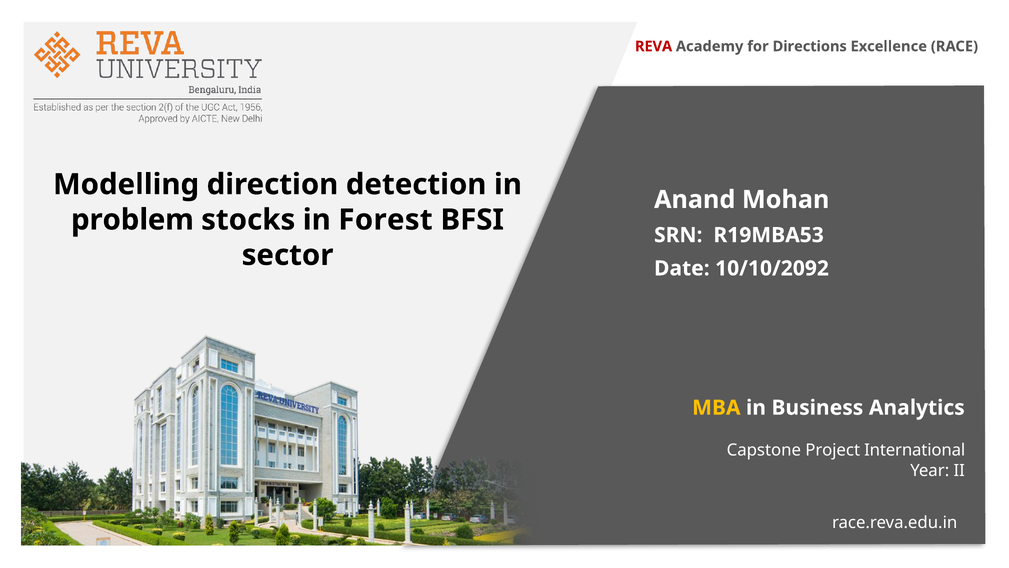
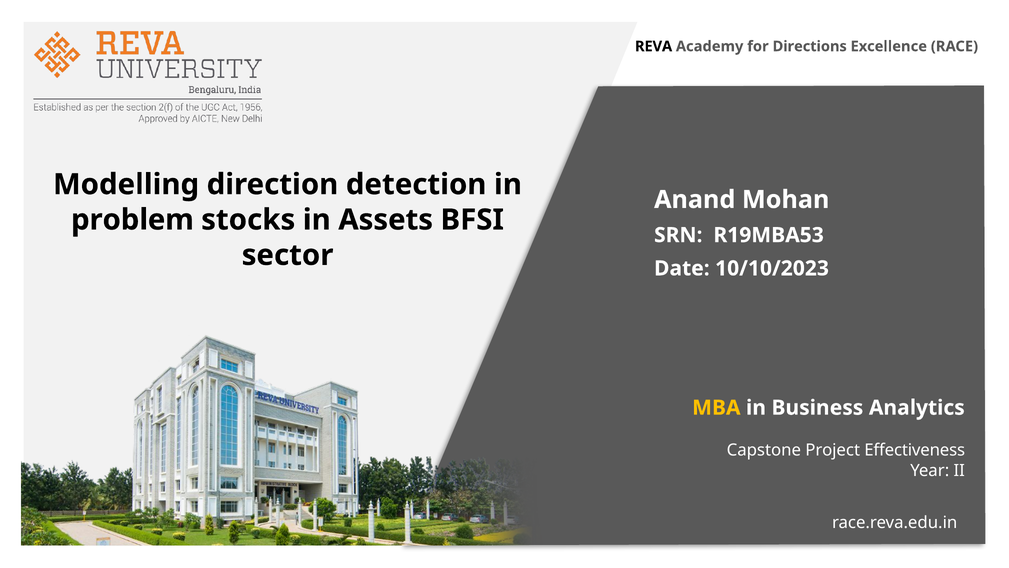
REVA colour: red -> black
Forest: Forest -> Assets
10/10/2092: 10/10/2092 -> 10/10/2023
International: International -> Effectiveness
